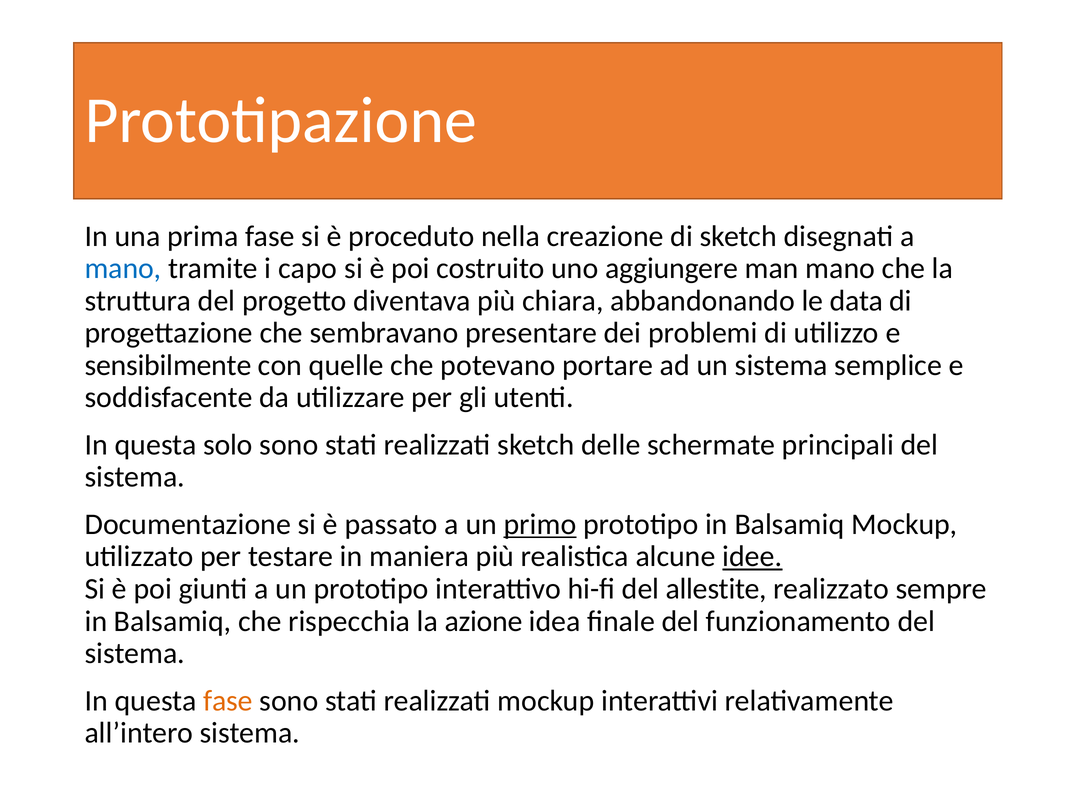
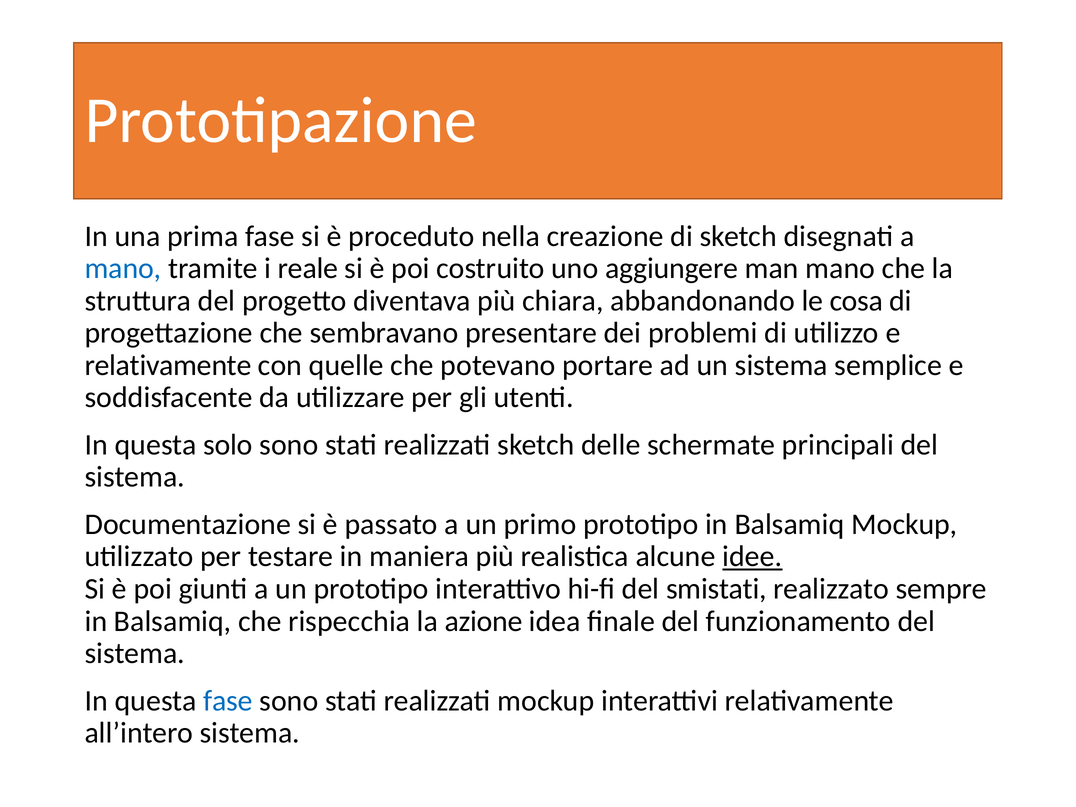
capo: capo -> reale
data: data -> cosa
sensibilmente at (168, 365): sensibilmente -> relativamente
primo underline: present -> none
allestite: allestite -> smistati
fase at (228, 701) colour: orange -> blue
